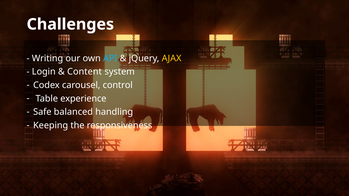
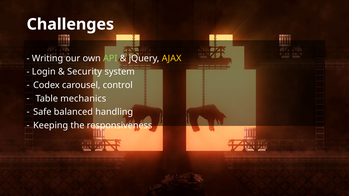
API colour: light blue -> light green
Content: Content -> Security
experience: experience -> mechanics
